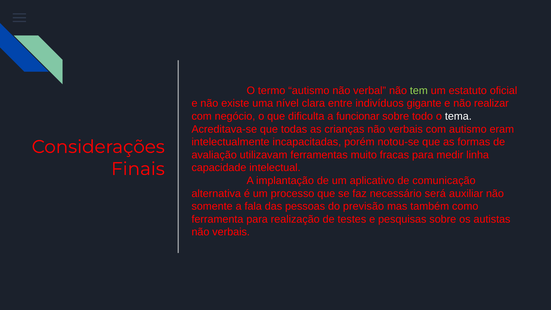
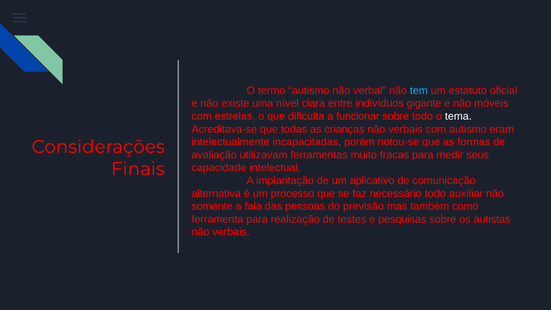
tem colour: light green -> light blue
realizar: realizar -> móveis
negócio: negócio -> estrelas
linha: linha -> seus
necessário será: será -> todo
